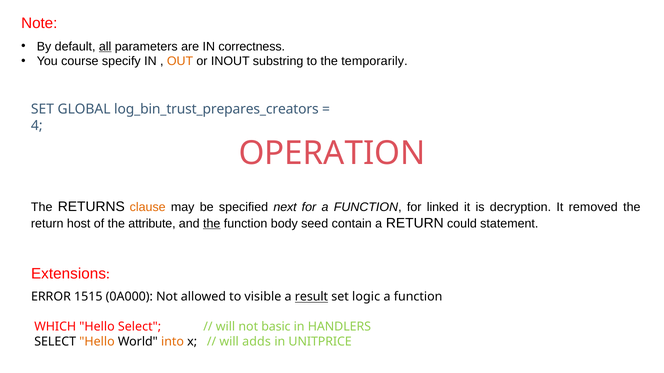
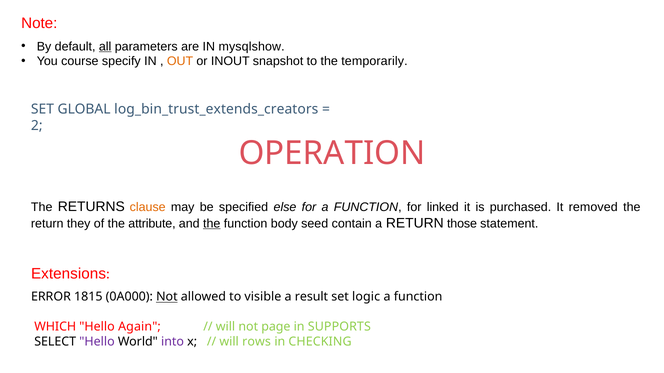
correctness: correctness -> mysqlshow
substring: substring -> snapshot
log_bin_trust_prepares_creators: log_bin_trust_prepares_creators -> log_bin_trust_extends_creators
4: 4 -> 2
next: next -> else
decryption: decryption -> purchased
host: host -> they
could: could -> those
1515: 1515 -> 1815
Not at (167, 297) underline: none -> present
result underline: present -> none
Hello Select: Select -> Again
basic: basic -> page
HANDLERS: HANDLERS -> SUPPORTS
Hello at (97, 342) colour: orange -> purple
into colour: orange -> purple
adds: adds -> rows
UNITPRICE: UNITPRICE -> CHECKING
